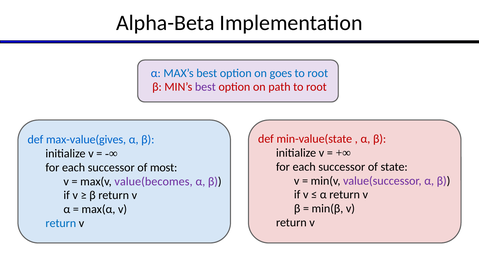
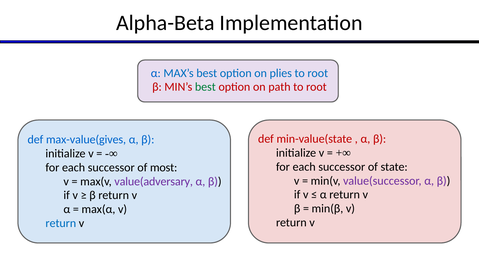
goes: goes -> plies
best at (205, 87) colour: purple -> green
value(becomes: value(becomes -> value(adversary
